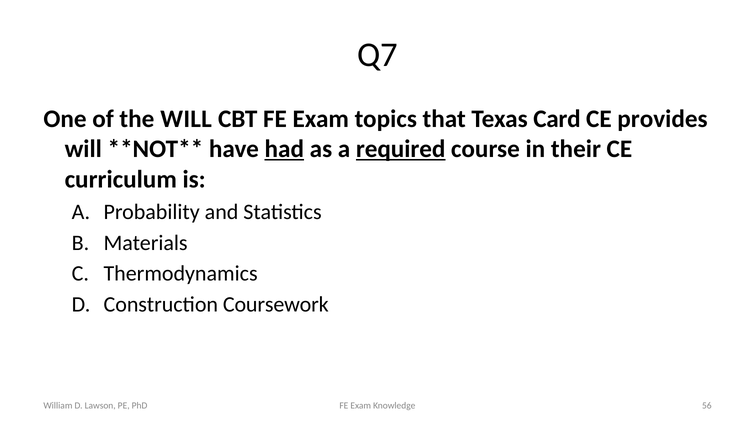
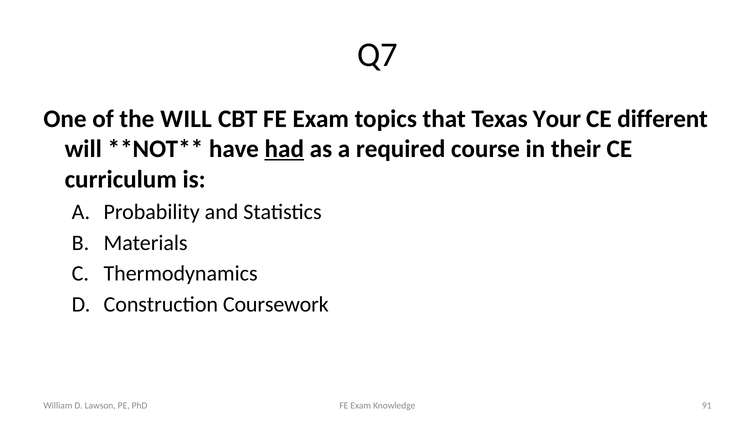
Card: Card -> Your
provides: provides -> different
required underline: present -> none
56: 56 -> 91
